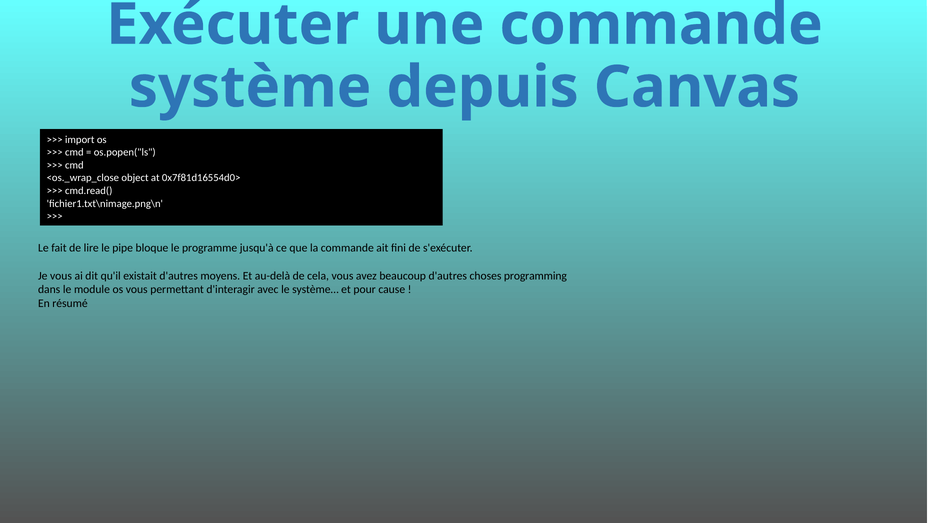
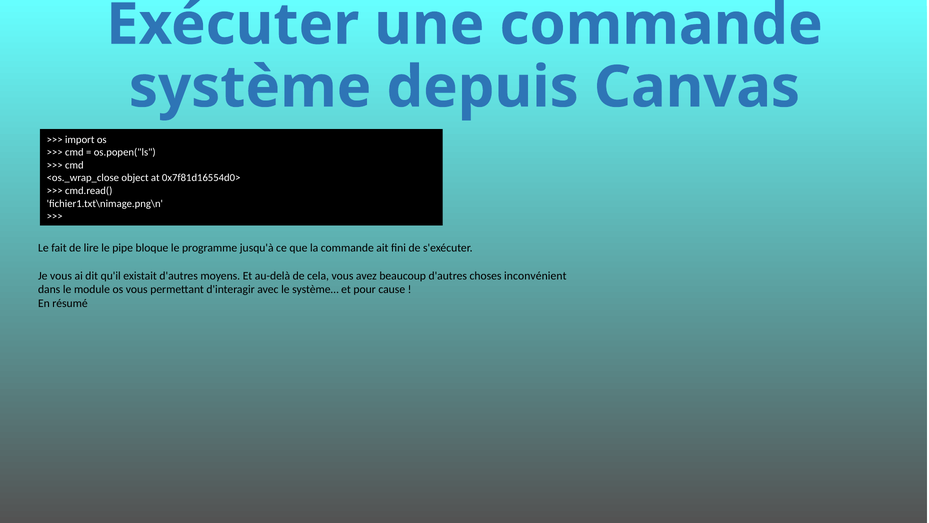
programming: programming -> inconvénient
